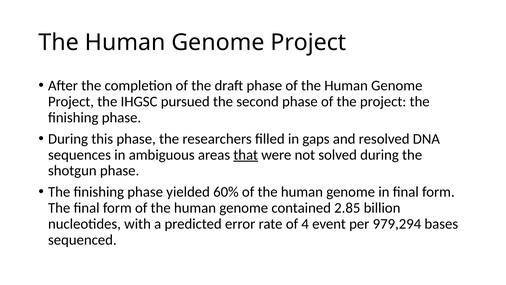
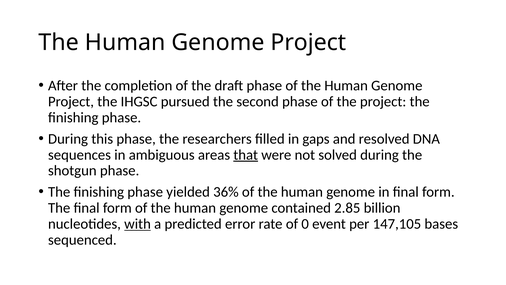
60%: 60% -> 36%
with underline: none -> present
4: 4 -> 0
979,294: 979,294 -> 147,105
